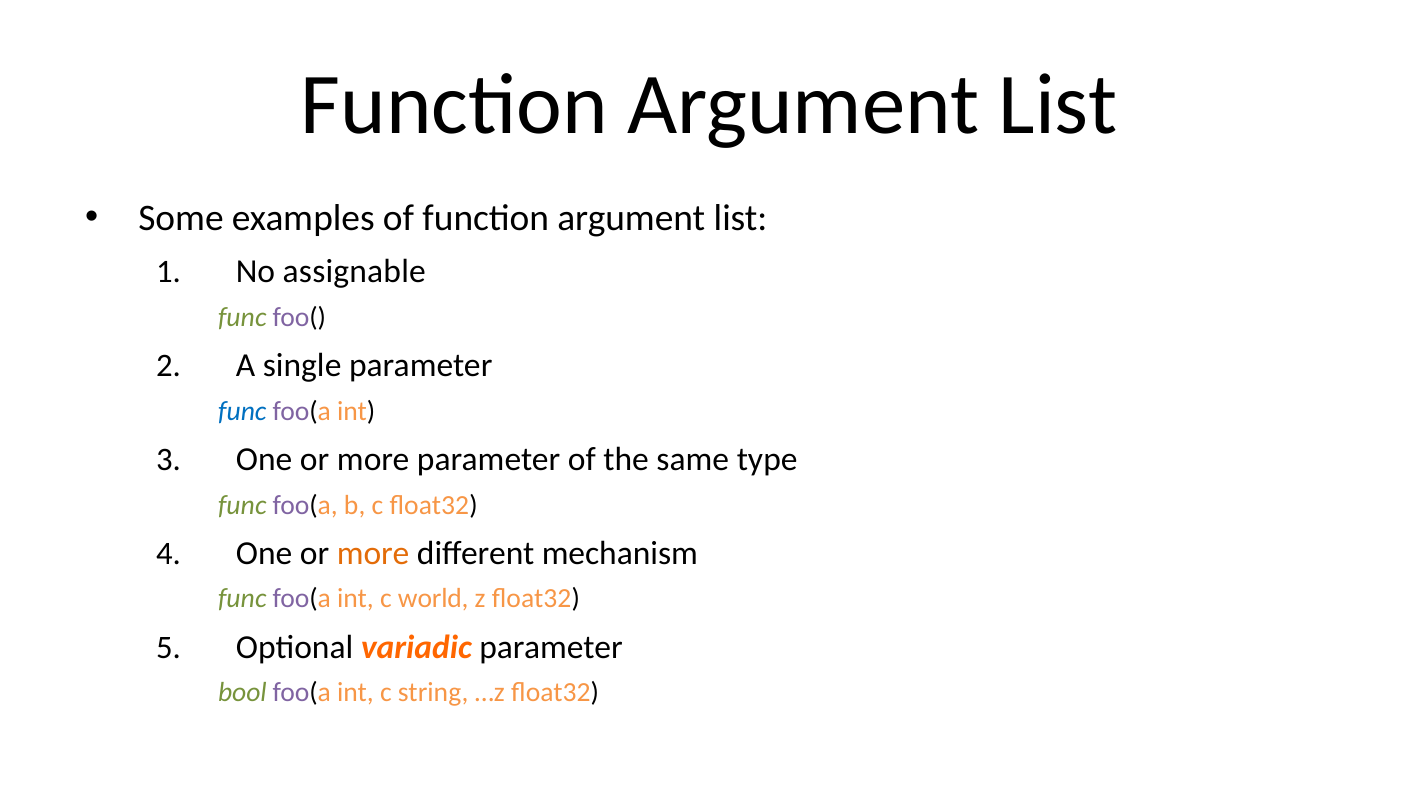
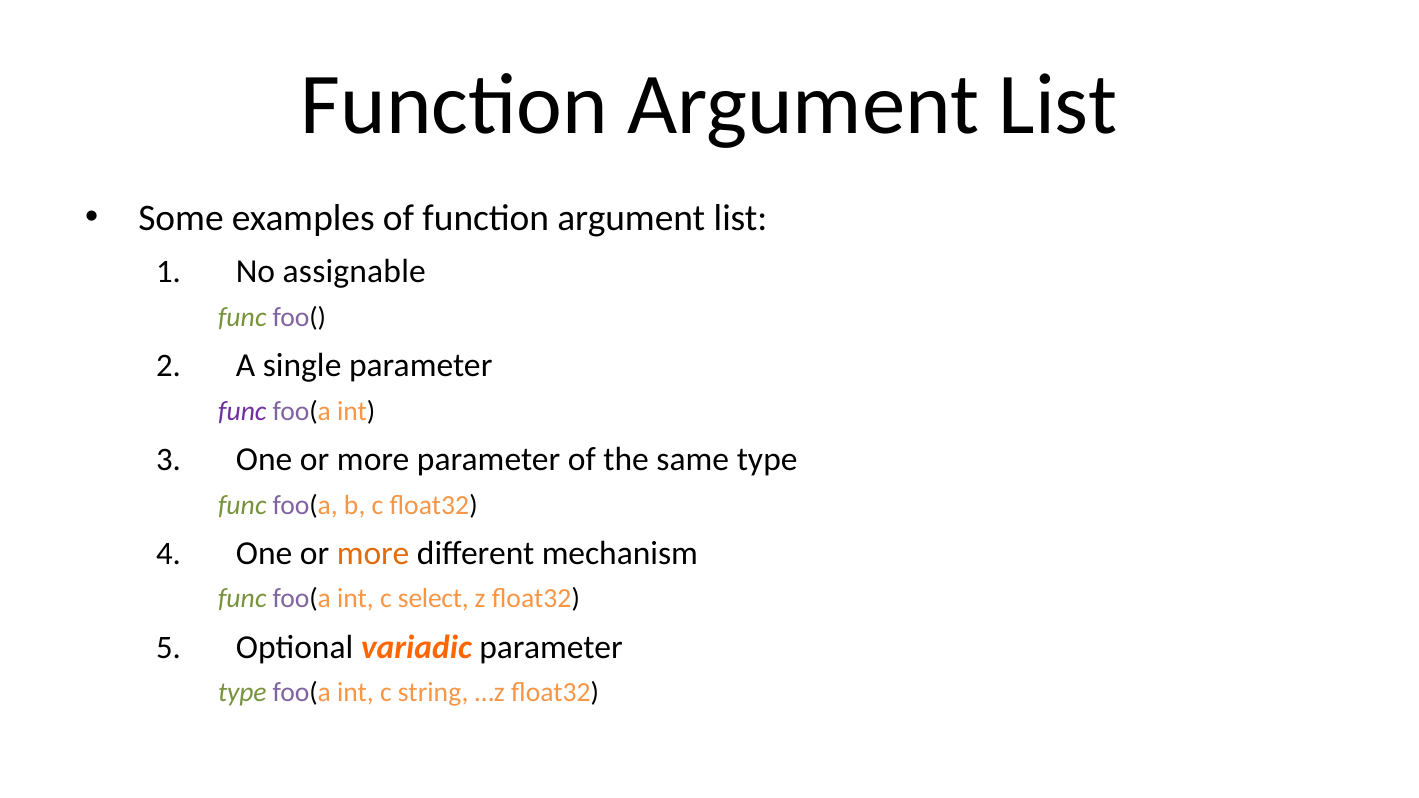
func at (242, 411) colour: blue -> purple
world: world -> select
bool at (242, 693): bool -> type
